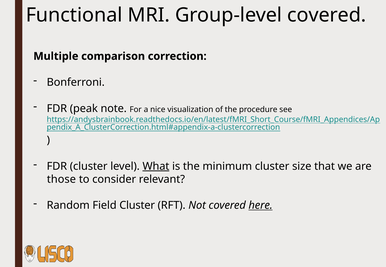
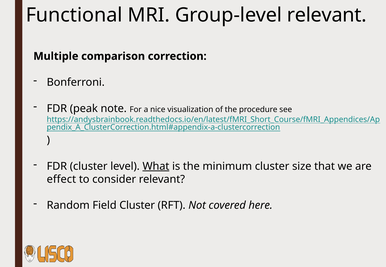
Group-level covered: covered -> relevant
those: those -> effect
here underline: present -> none
